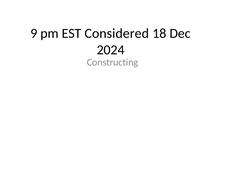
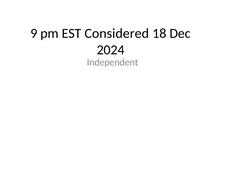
Constructing: Constructing -> Independent
